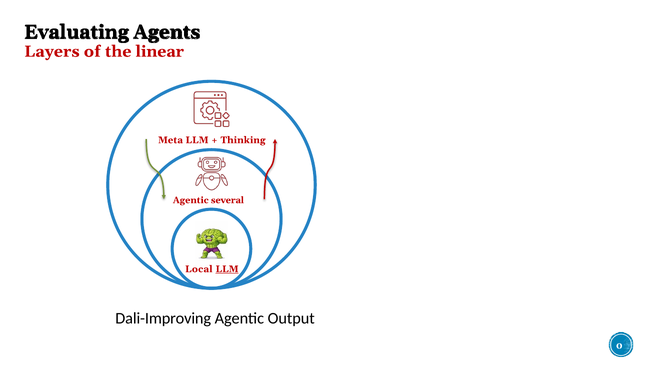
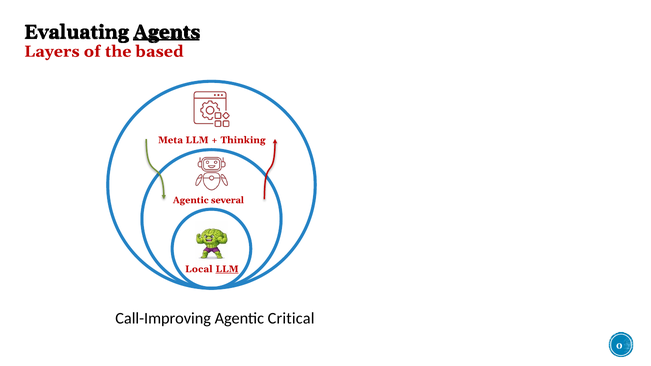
Agents underline: none -> present
linear: linear -> based
Dali-Improving: Dali-Improving -> Call-Improving
Output: Output -> Critical
